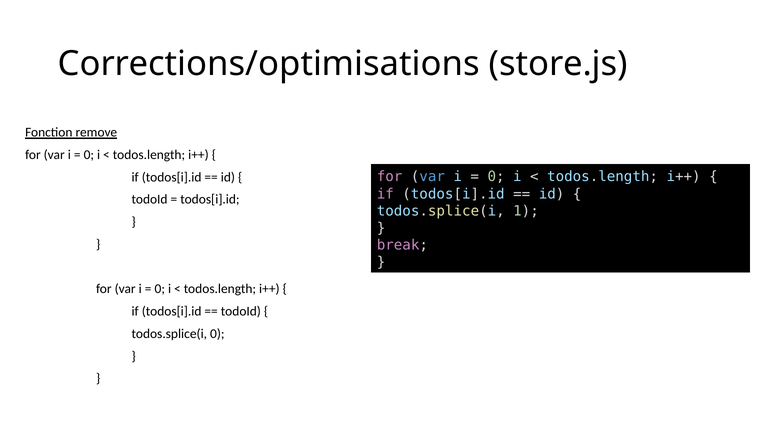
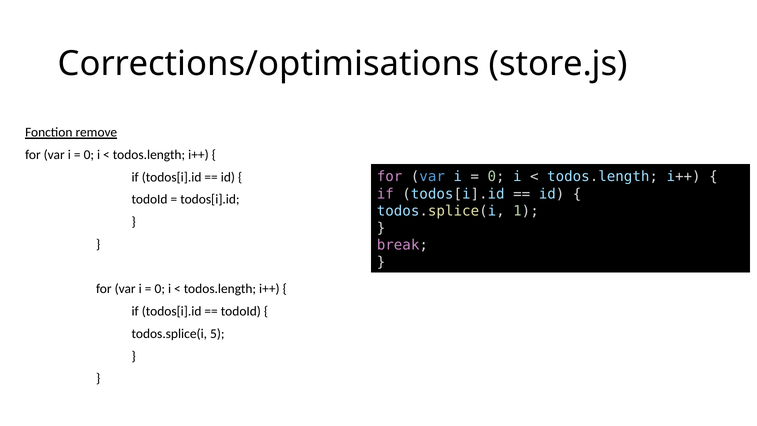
todos.splice(i 0: 0 -> 5
